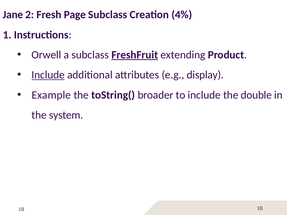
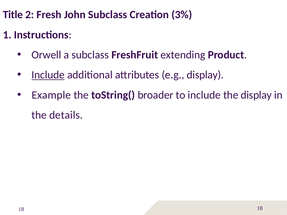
Jane: Jane -> Title
Page: Page -> John
4%: 4% -> 3%
FreshFruit underline: present -> none
the double: double -> display
system: system -> details
